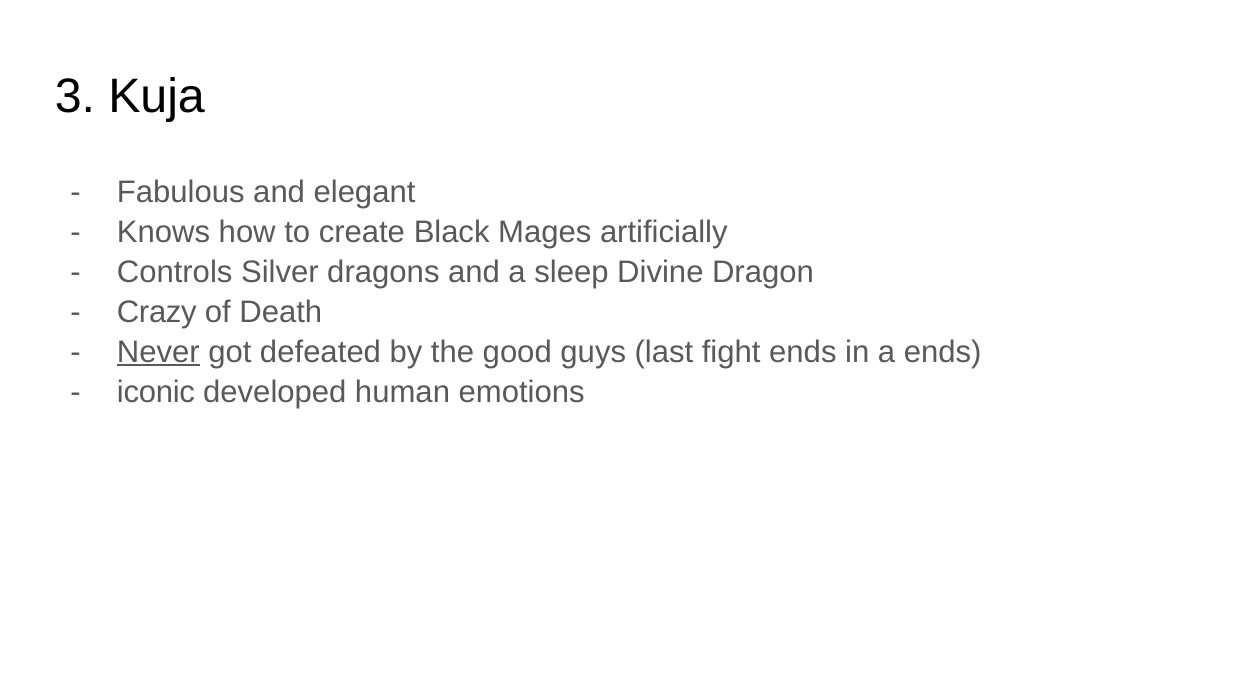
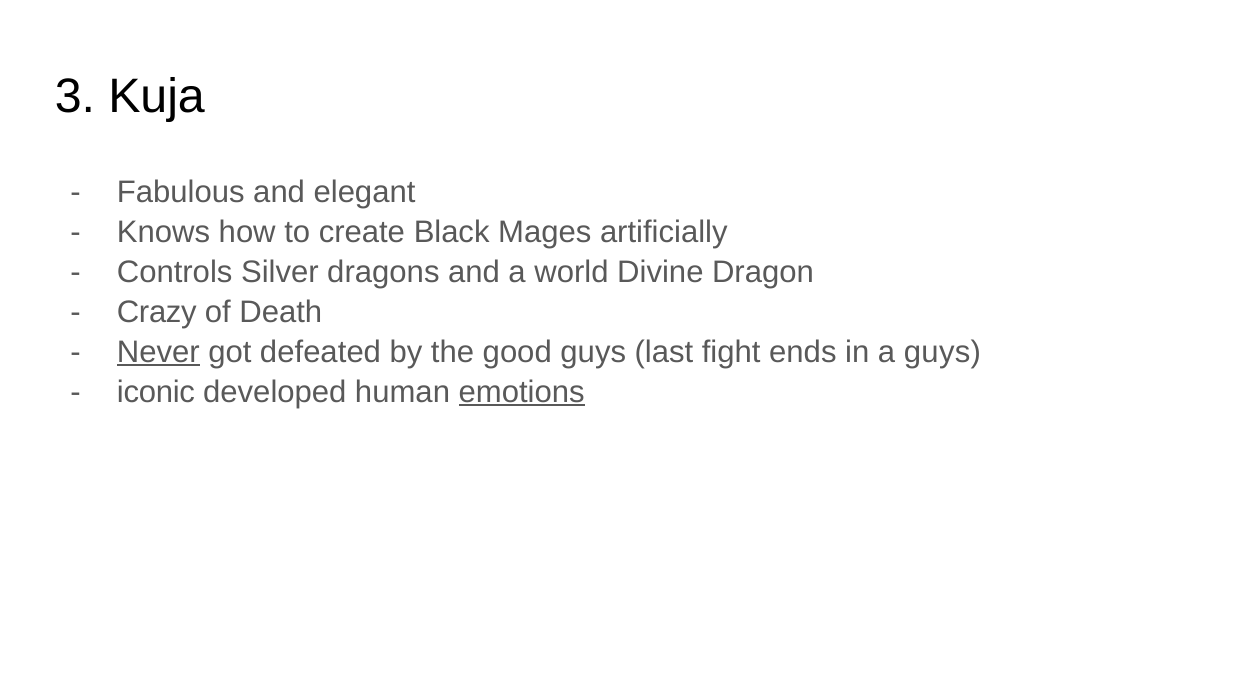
sleep: sleep -> world
a ends: ends -> guys
emotions underline: none -> present
